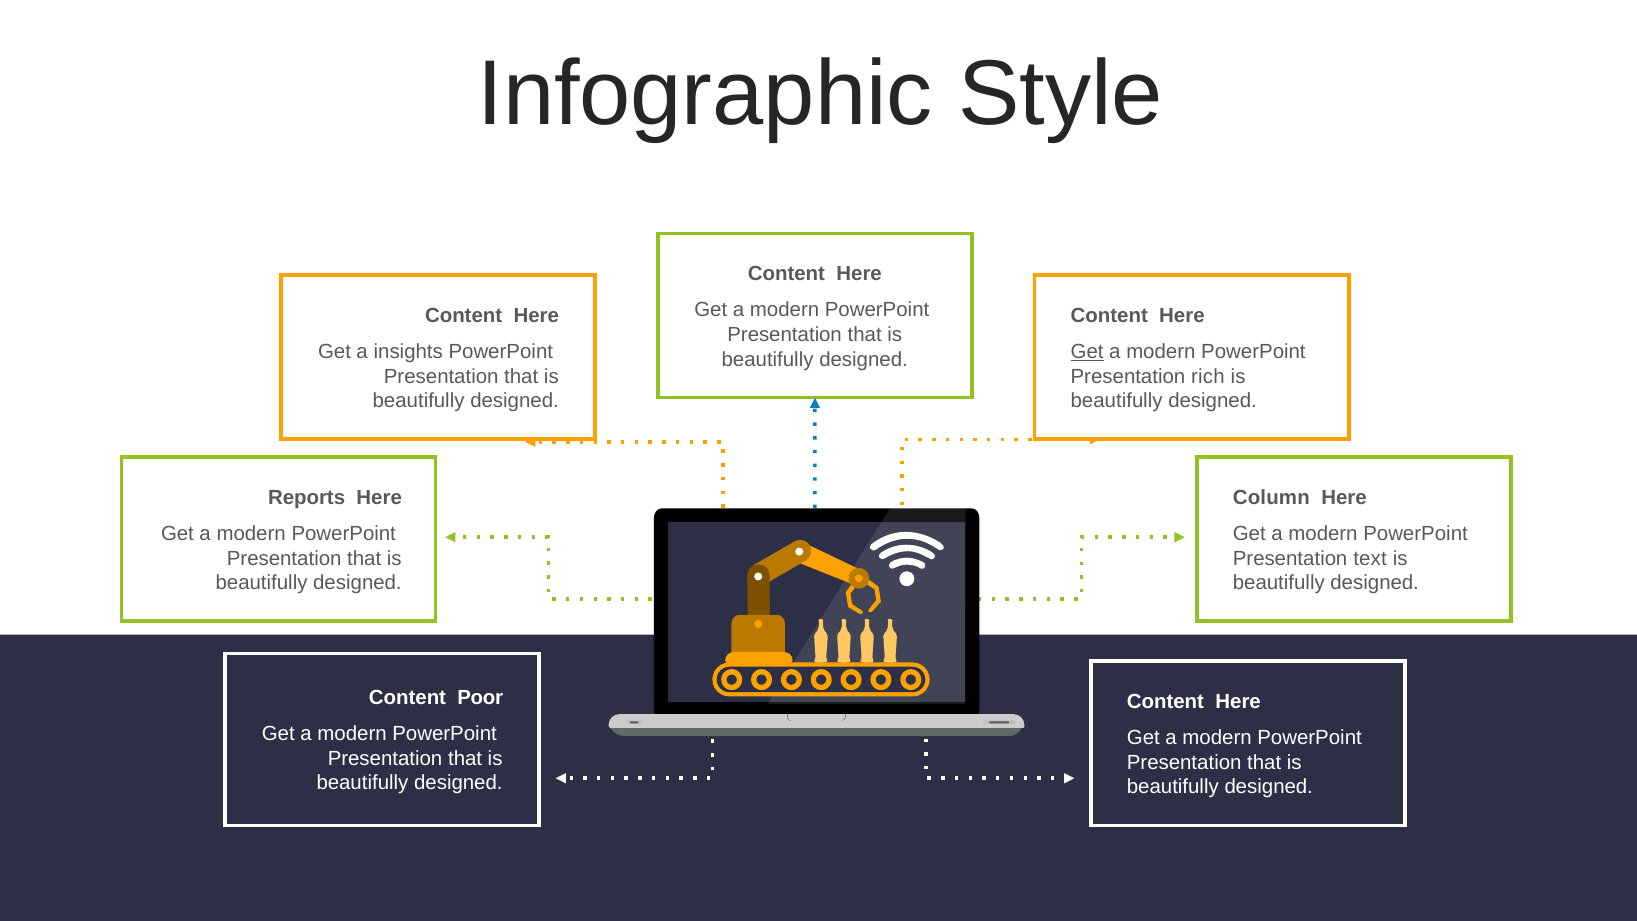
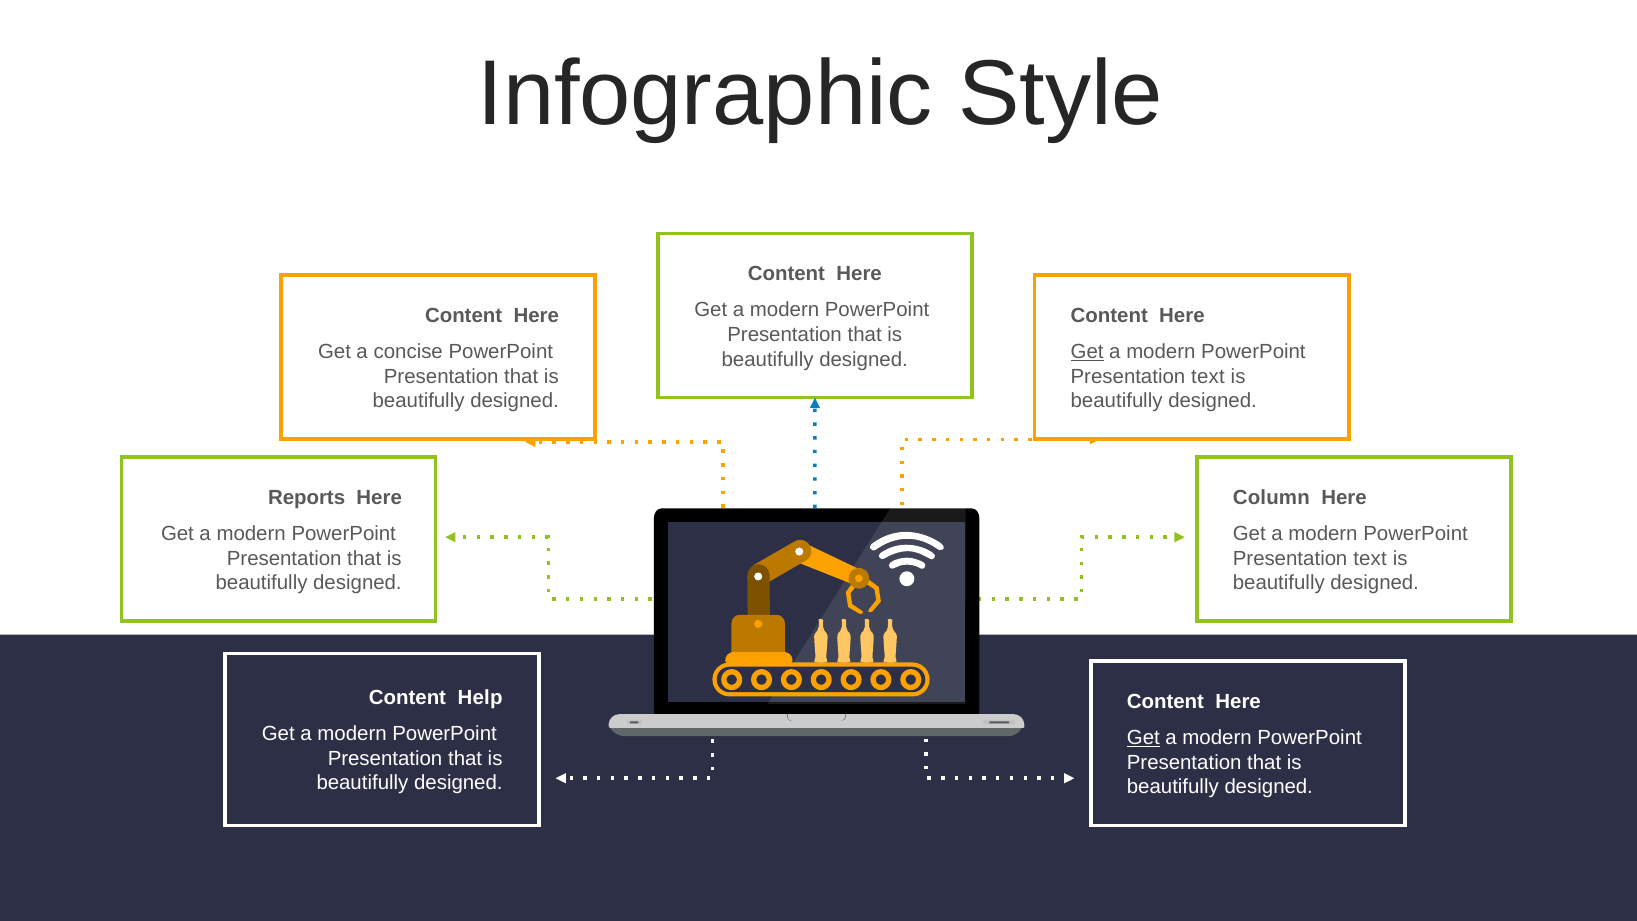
insights: insights -> concise
rich at (1208, 376): rich -> text
Poor: Poor -> Help
Get at (1143, 738) underline: none -> present
